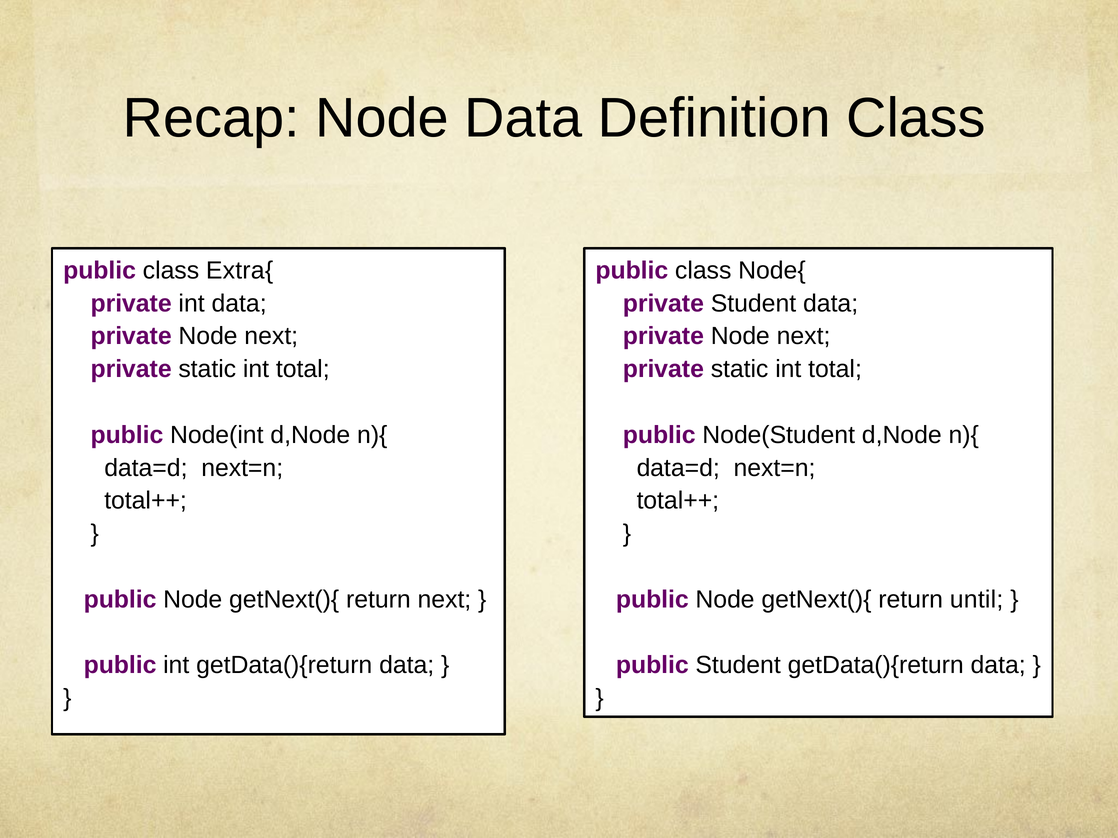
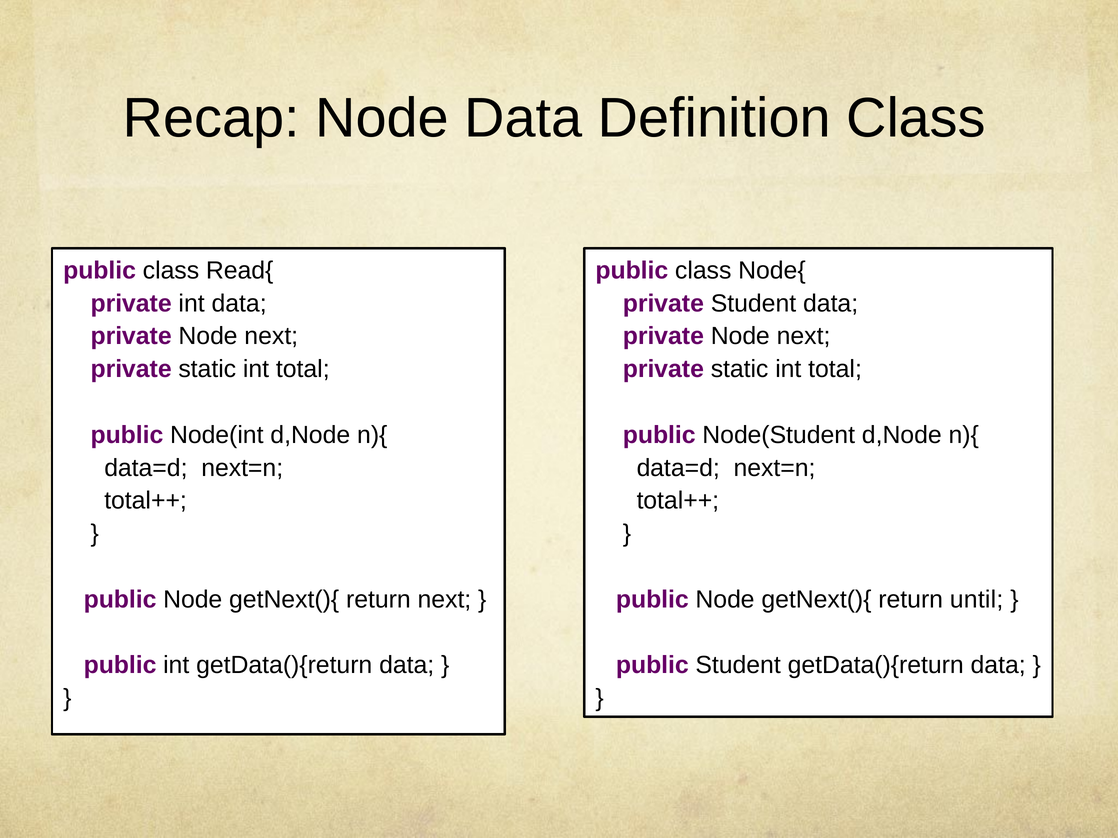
Extra{: Extra{ -> Read{
